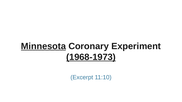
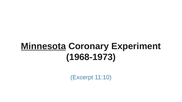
1968-1973 underline: present -> none
